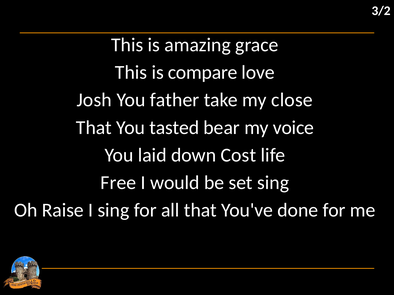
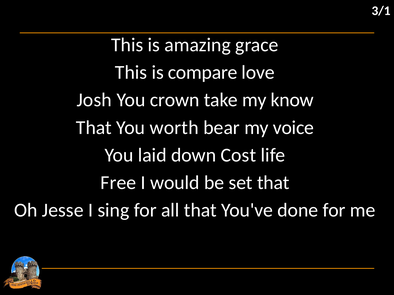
3/2: 3/2 -> 3/1
father: father -> crown
close: close -> know
tasted: tasted -> worth
set sing: sing -> that
Raise: Raise -> Jesse
